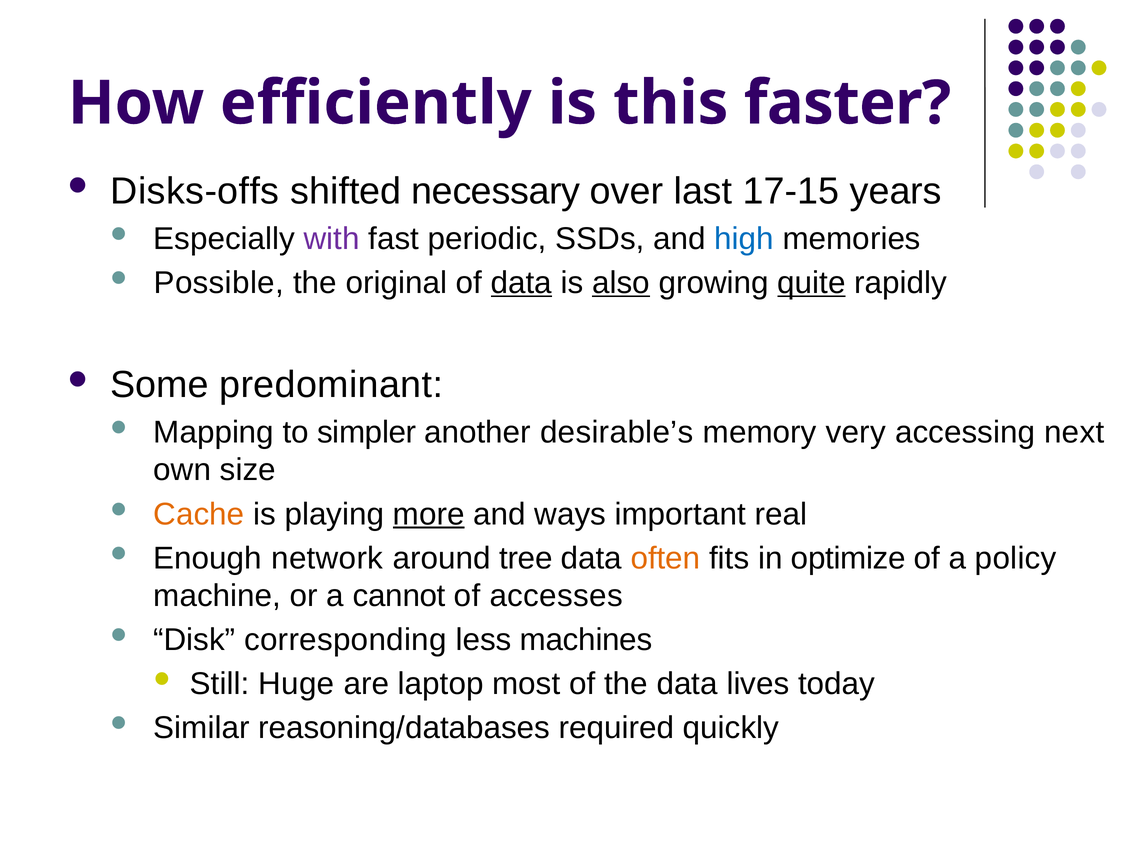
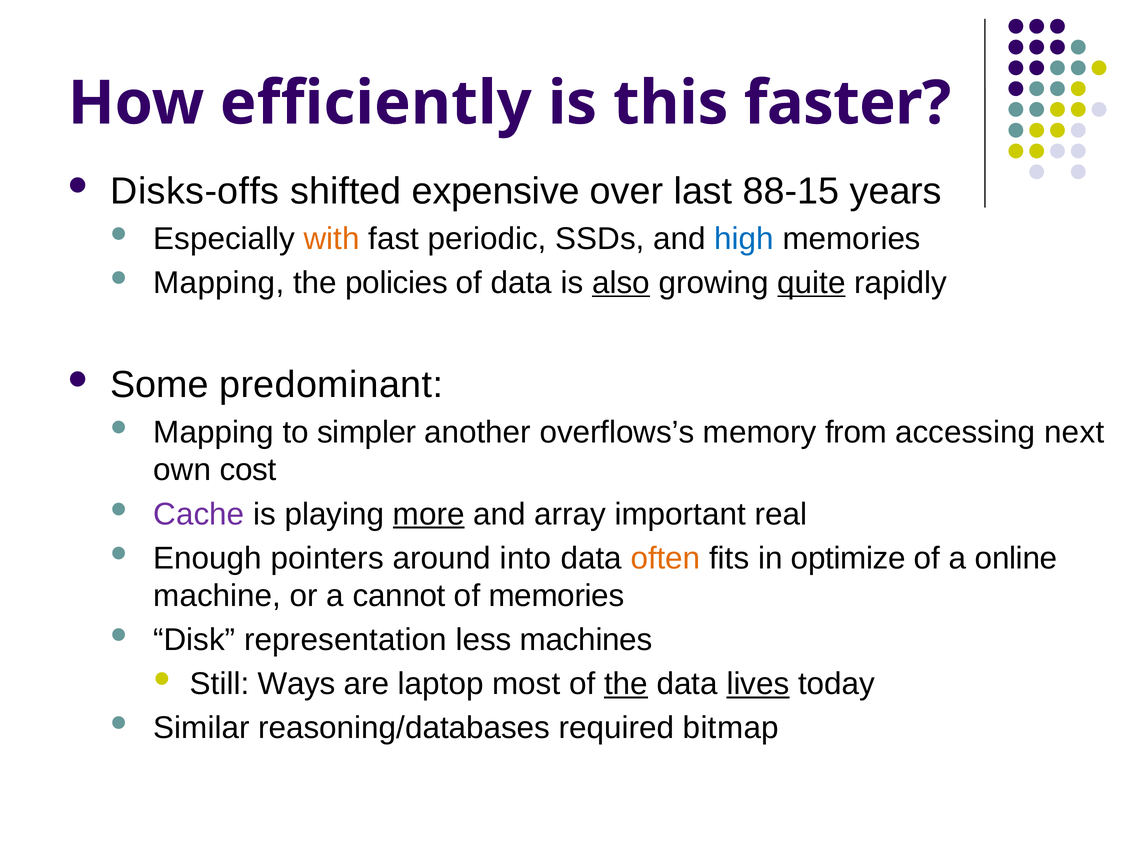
necessary: necessary -> expensive
17-15: 17-15 -> 88-15
with colour: purple -> orange
Possible at (219, 282): Possible -> Mapping
original: original -> policies
data at (521, 282) underline: present -> none
desirable’s: desirable’s -> overflows’s
very: very -> from
size: size -> cost
Cache colour: orange -> purple
ways: ways -> array
network: network -> pointers
tree: tree -> into
policy: policy -> online
of accesses: accesses -> memories
corresponding: corresponding -> representation
Huge: Huge -> Ways
the at (626, 683) underline: none -> present
lives underline: none -> present
quickly: quickly -> bitmap
